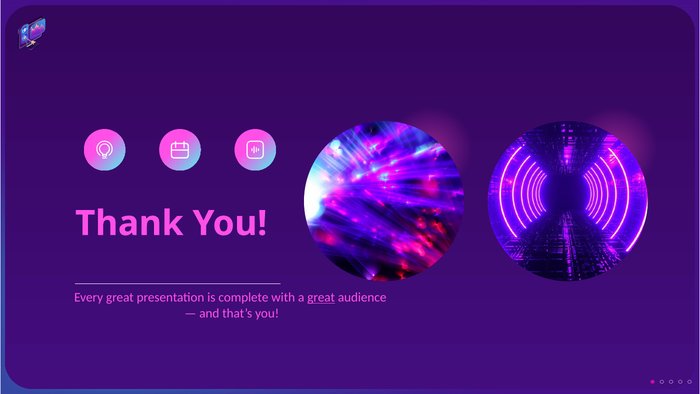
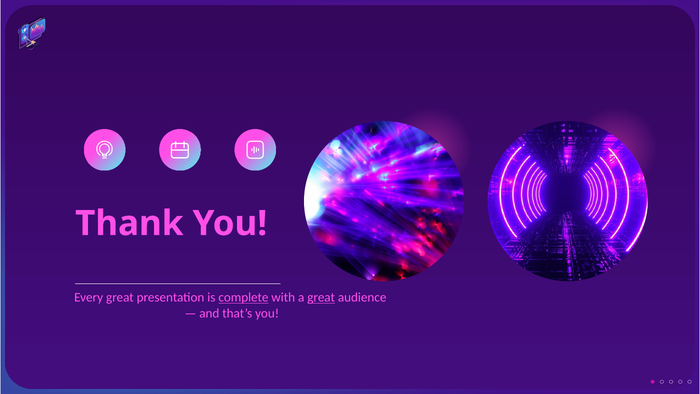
complete underline: none -> present
